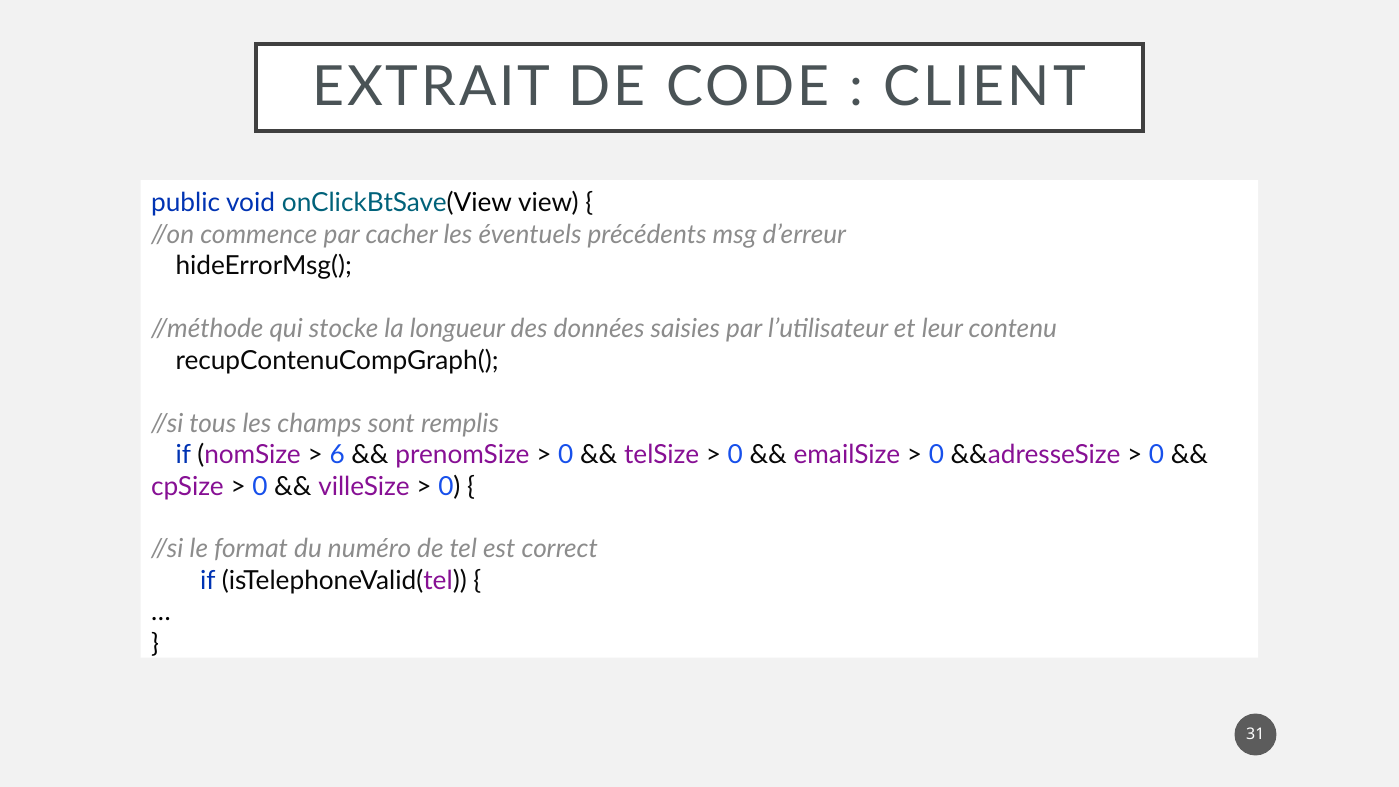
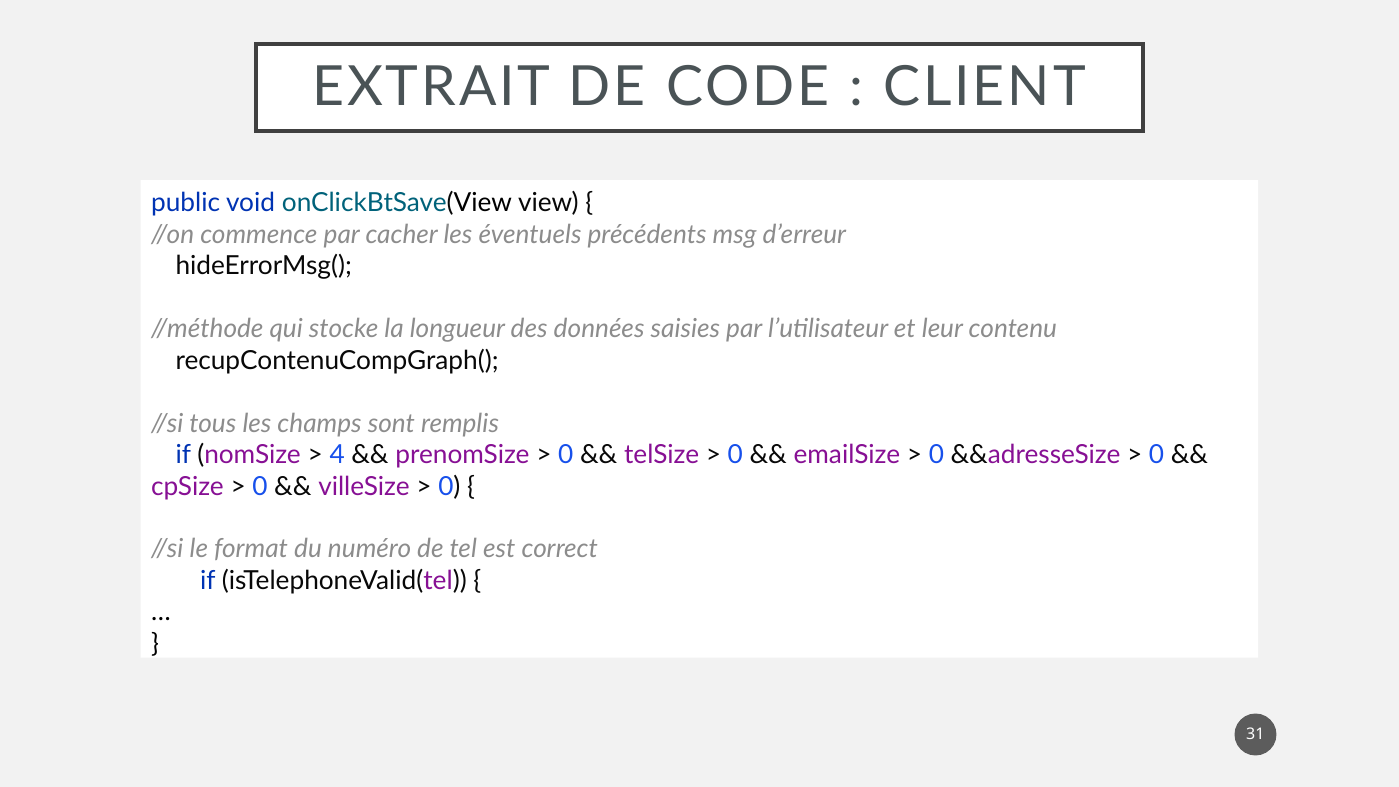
6: 6 -> 4
